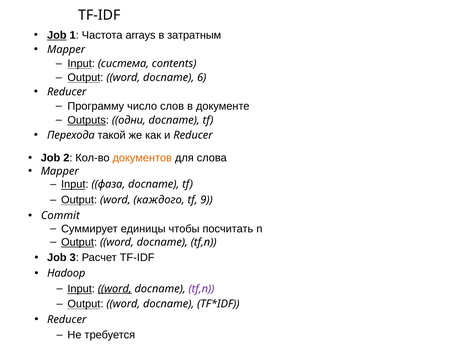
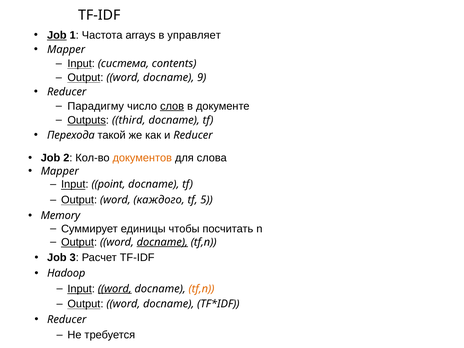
затратным: затратным -> управляет
6: 6 -> 9
Программу: Программу -> Парадигму
слов underline: none -> present
одни: одни -> third
фаза: фаза -> point
9: 9 -> 5
Commit: Commit -> Memory
docname at (162, 242) underline: none -> present
tf,n at (201, 289) colour: purple -> orange
